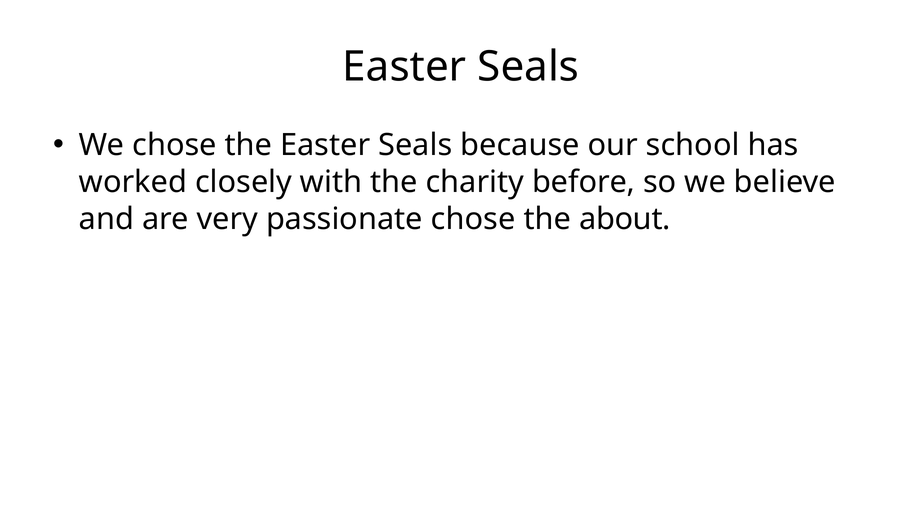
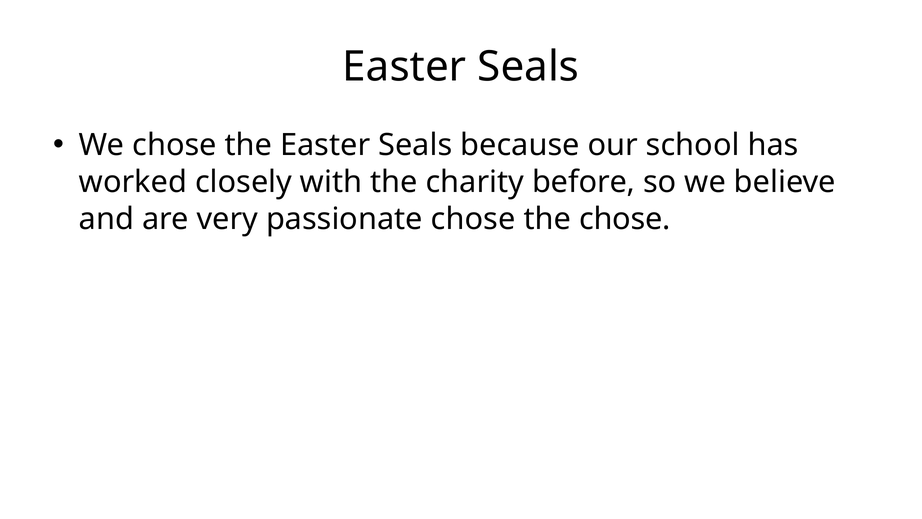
the about: about -> chose
